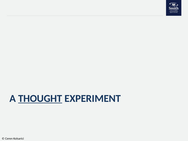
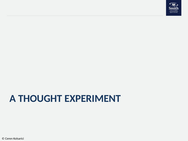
THOUGHT underline: present -> none
